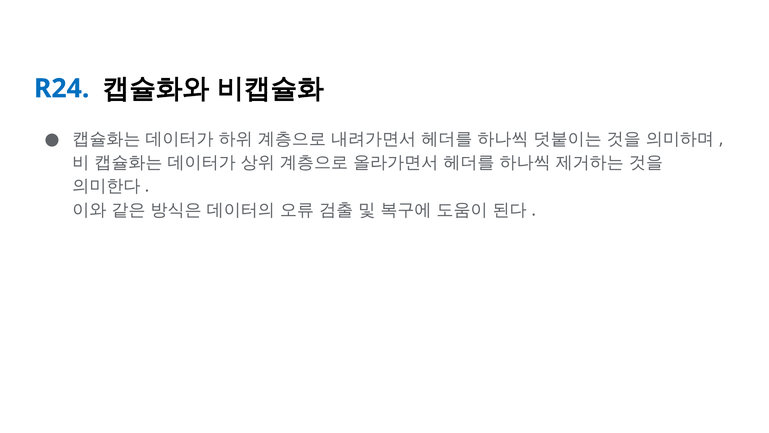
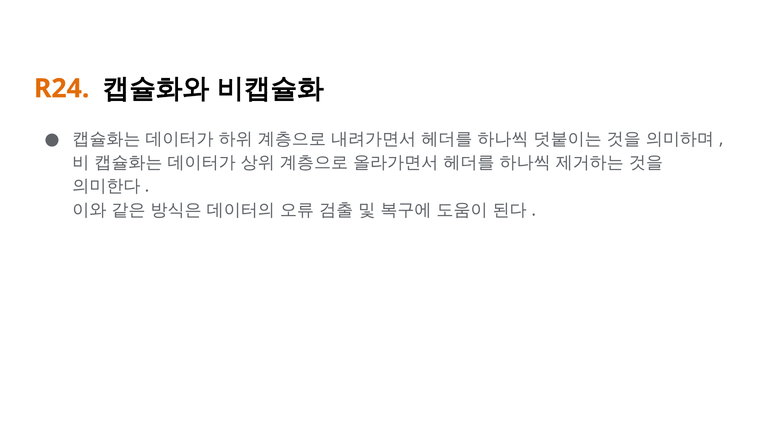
R24 colour: blue -> orange
